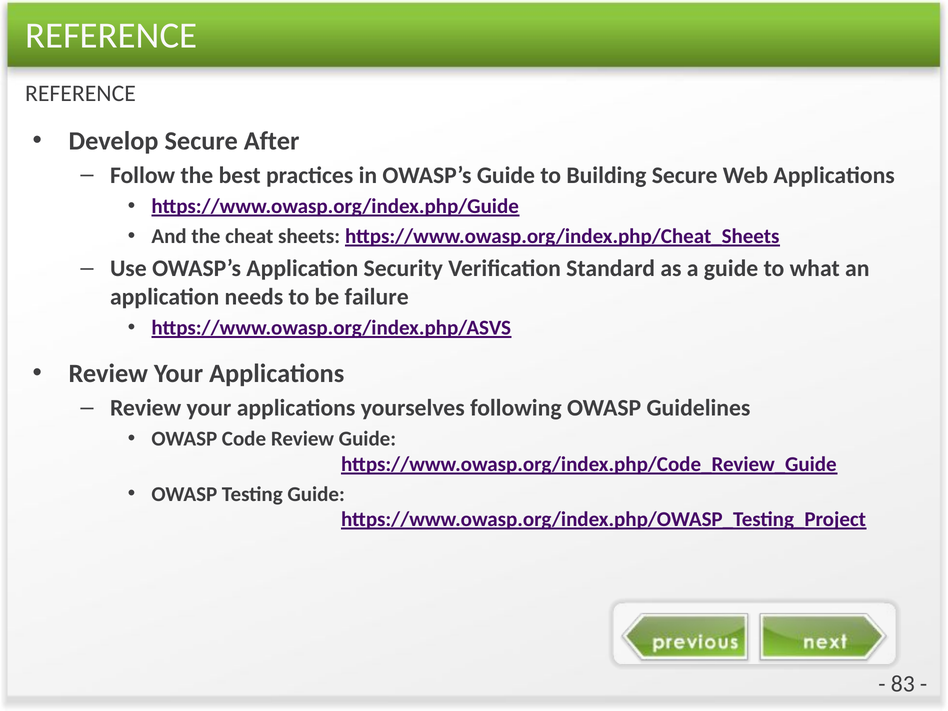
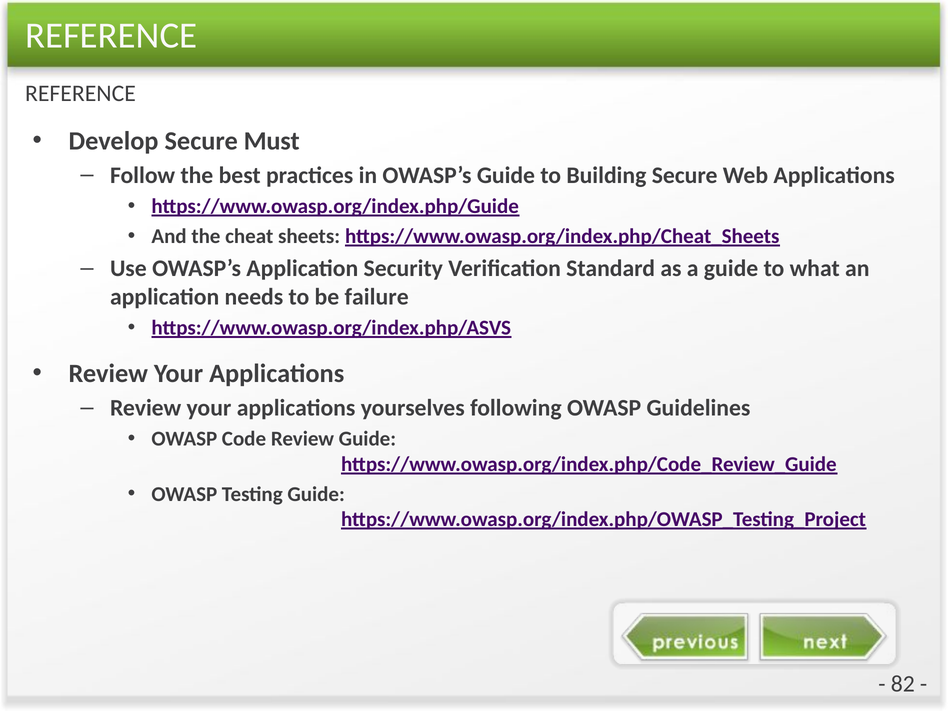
After: After -> Must
83: 83 -> 82
